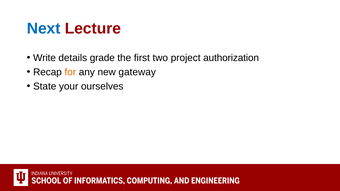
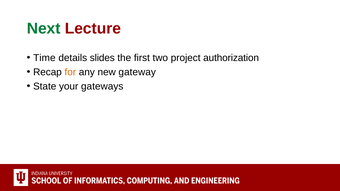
Next colour: blue -> green
Write: Write -> Time
grade: grade -> slides
ourselves: ourselves -> gateways
